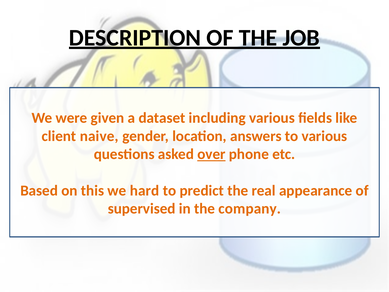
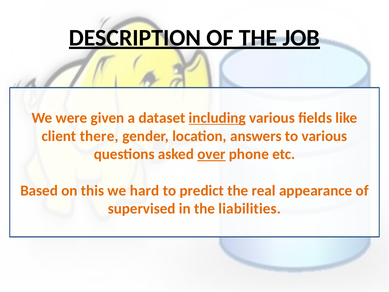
including underline: none -> present
naive: naive -> there
company: company -> liabilities
